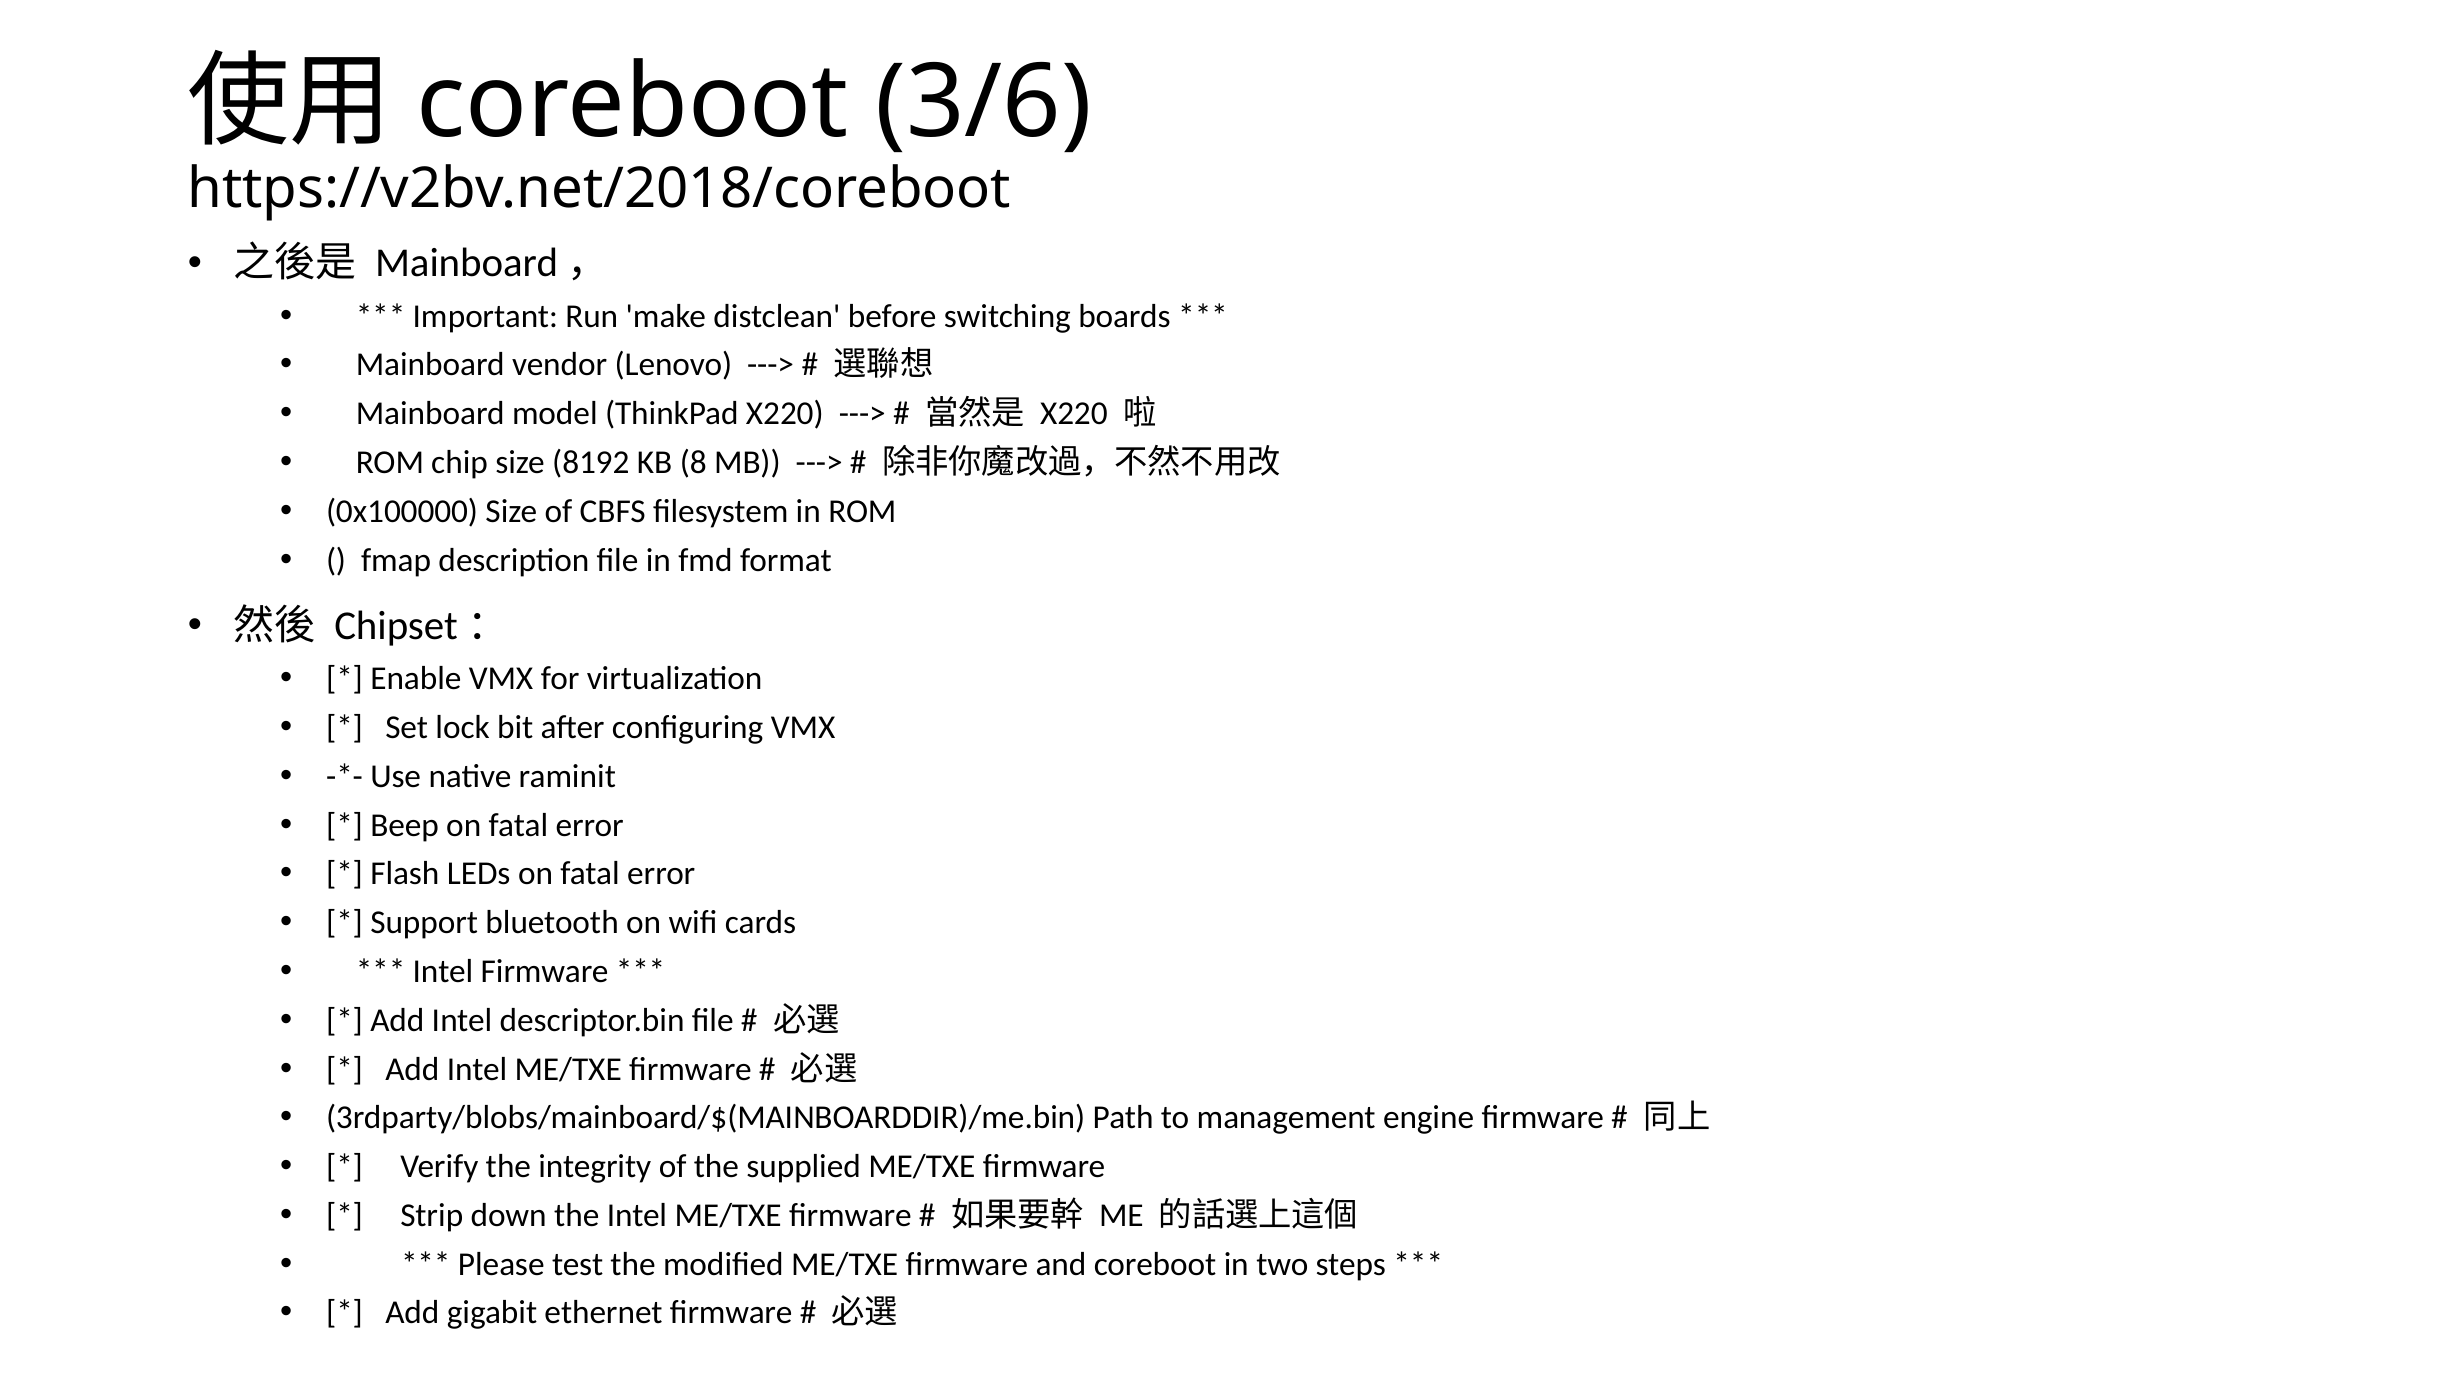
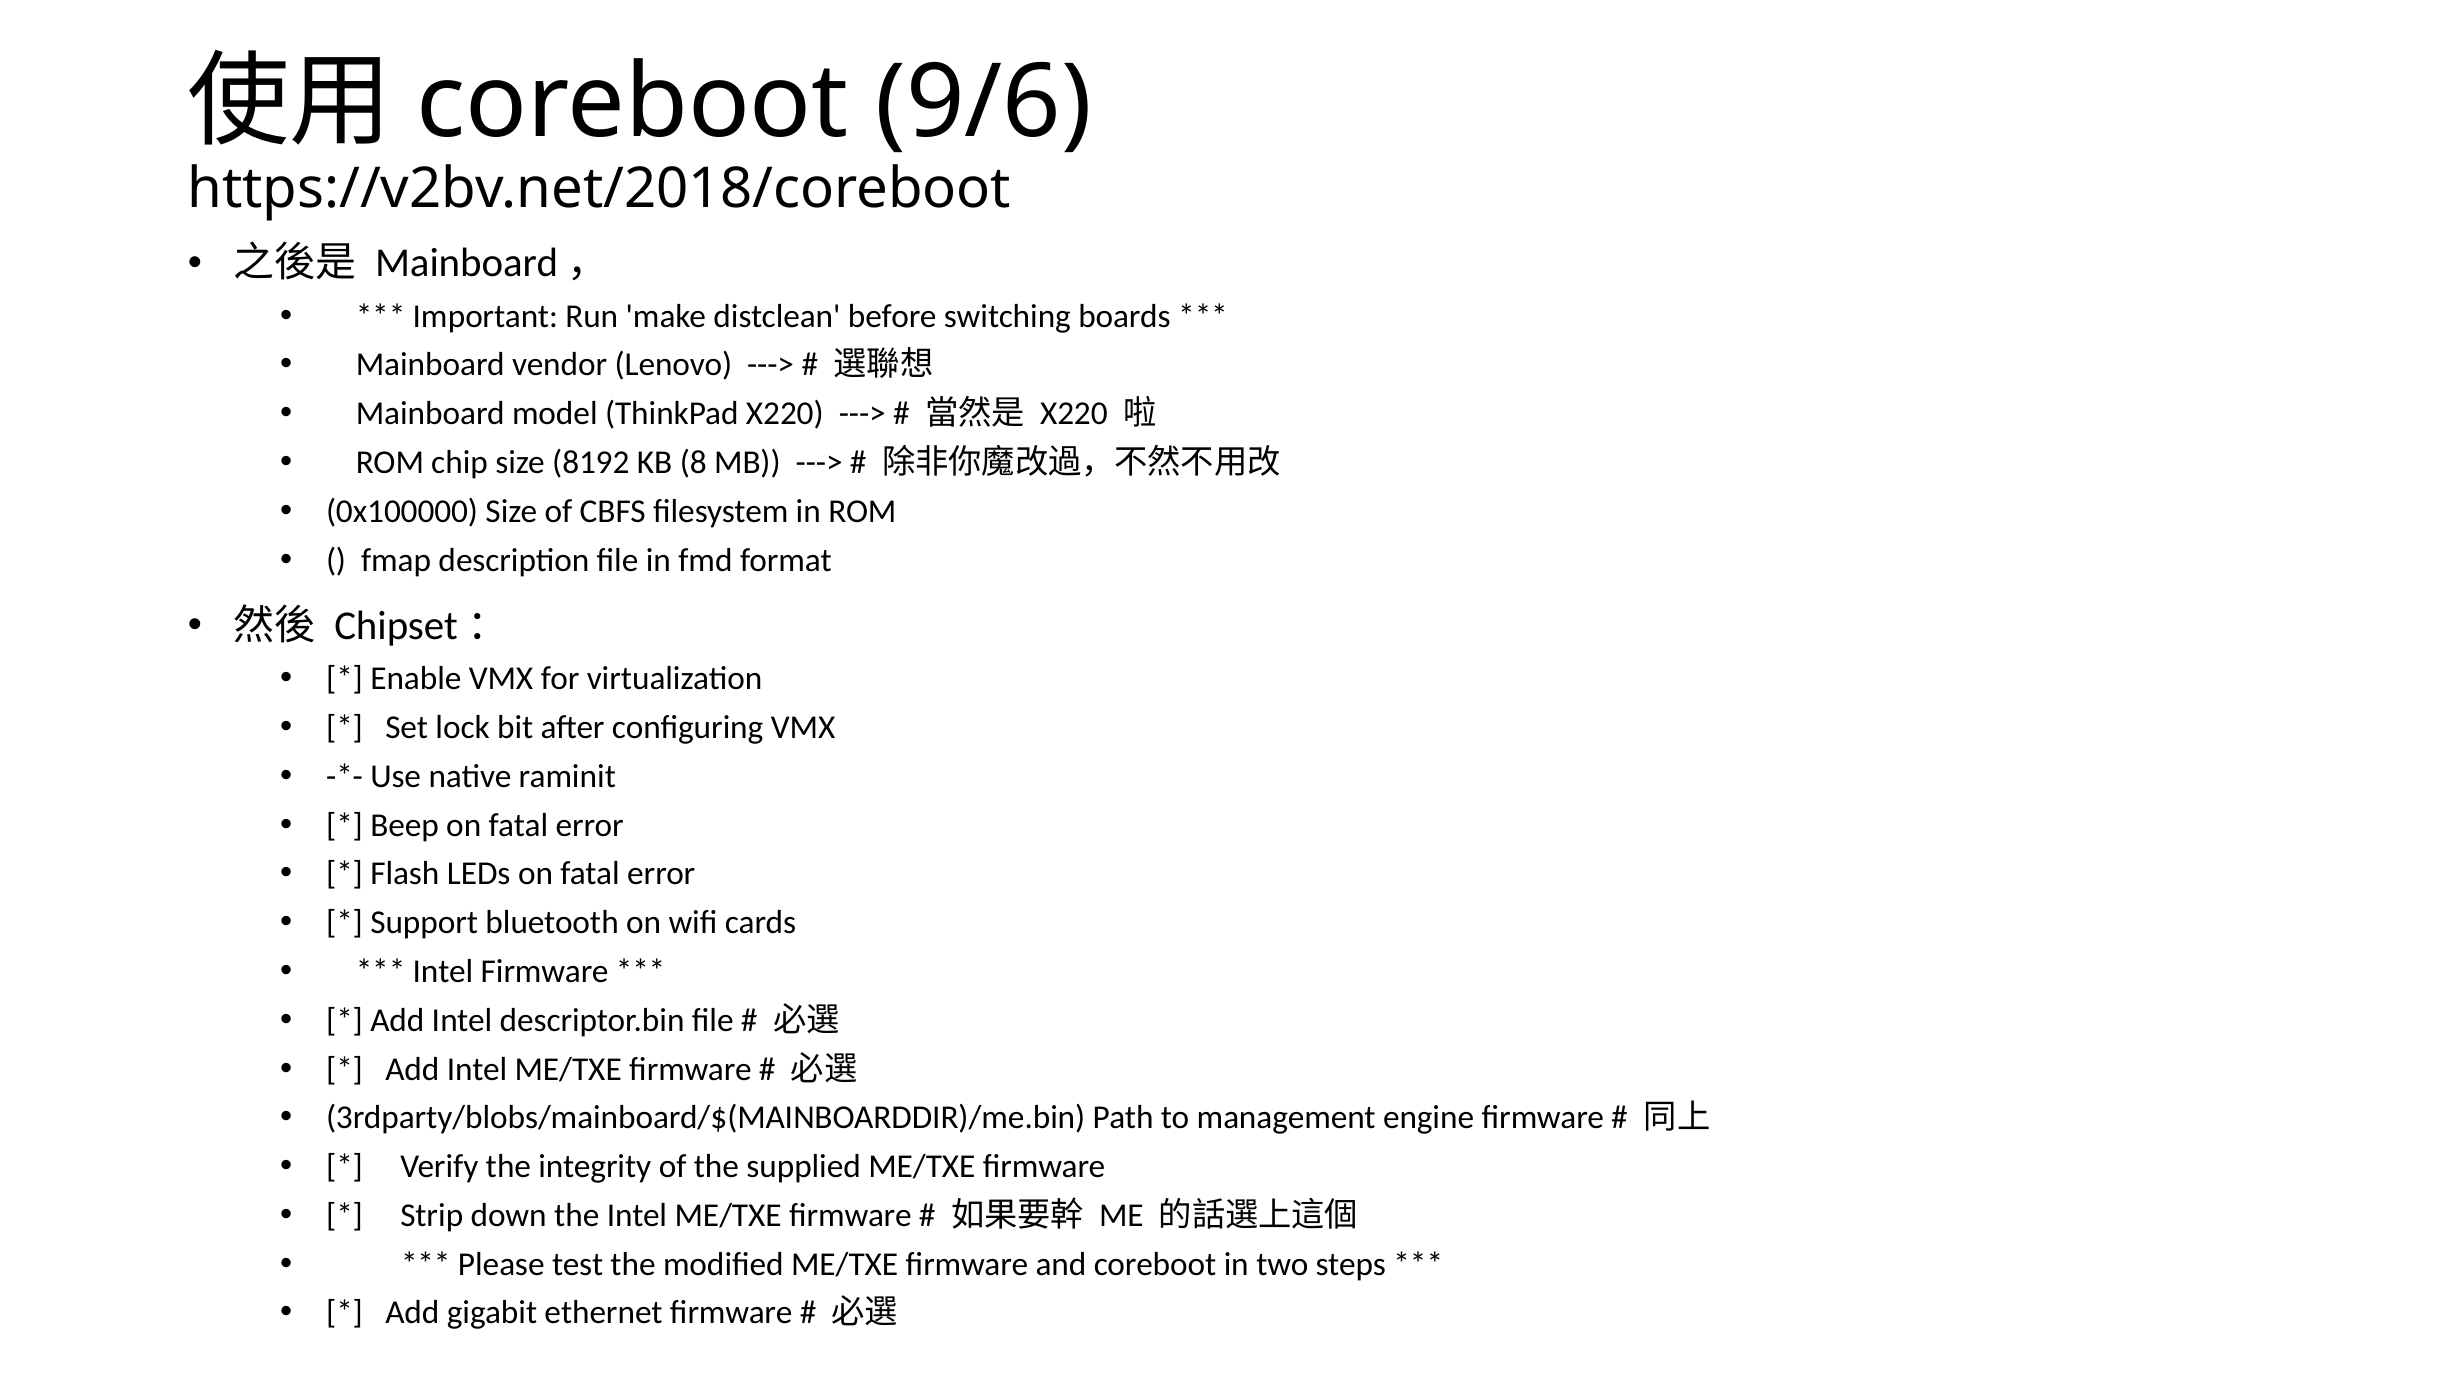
3/6: 3/6 -> 9/6
